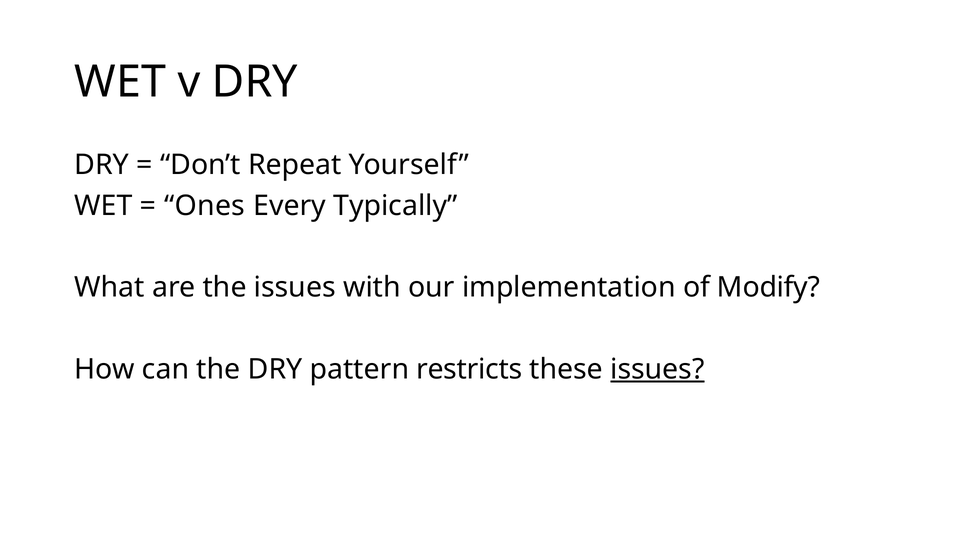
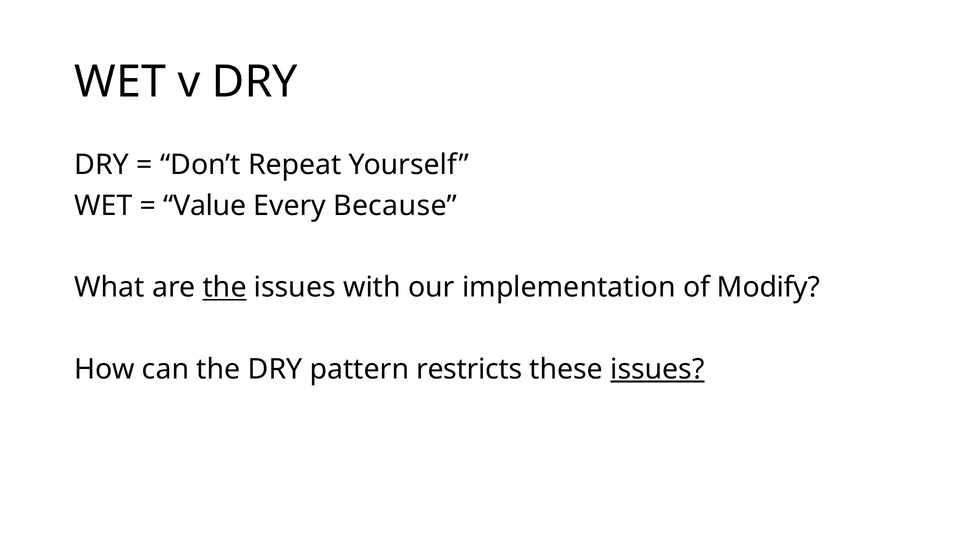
Ones: Ones -> Value
Typically: Typically -> Because
the at (225, 288) underline: none -> present
